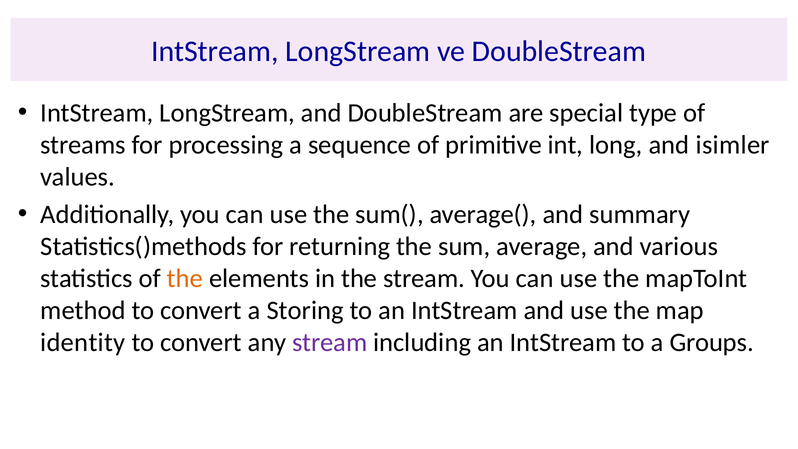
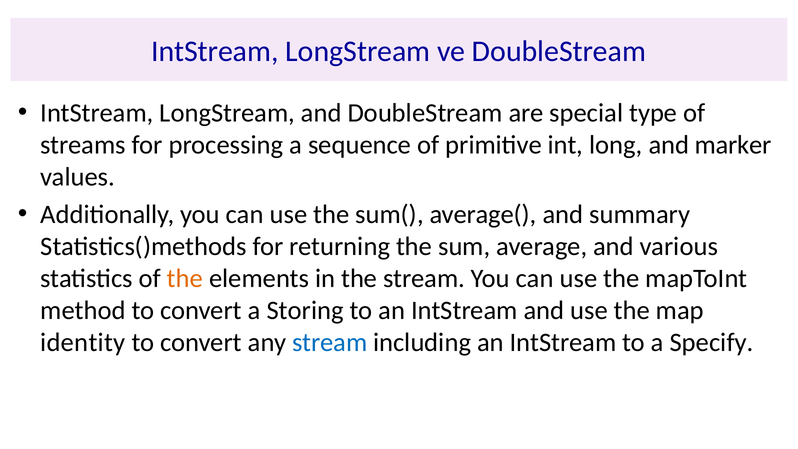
isimler: isimler -> marker
stream at (330, 342) colour: purple -> blue
Groups: Groups -> Specify
